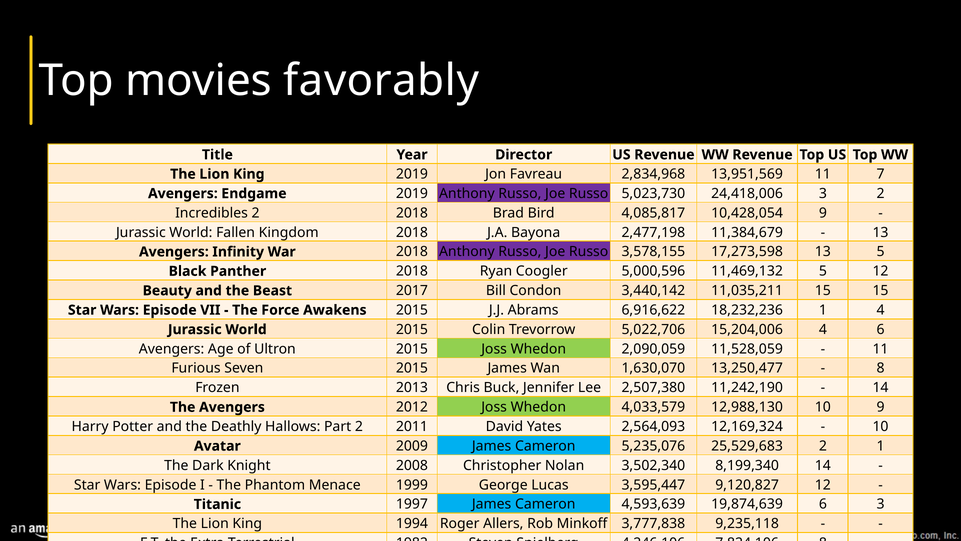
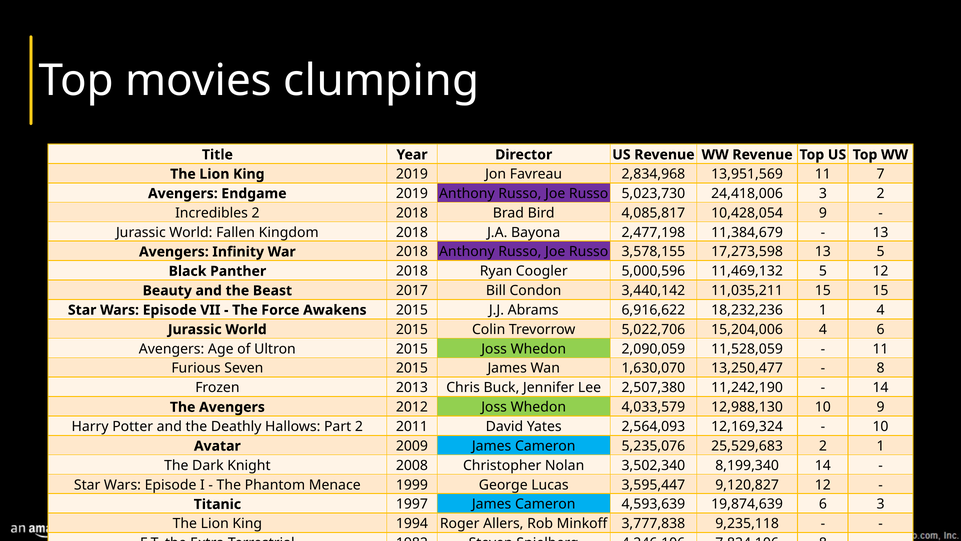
favorably: favorably -> clumping
